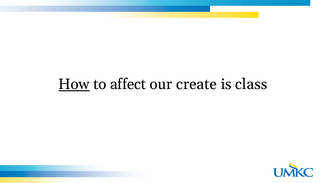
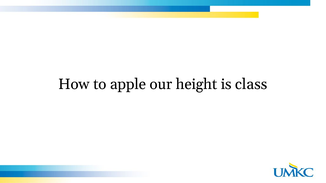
How underline: present -> none
affect: affect -> apple
create: create -> height
